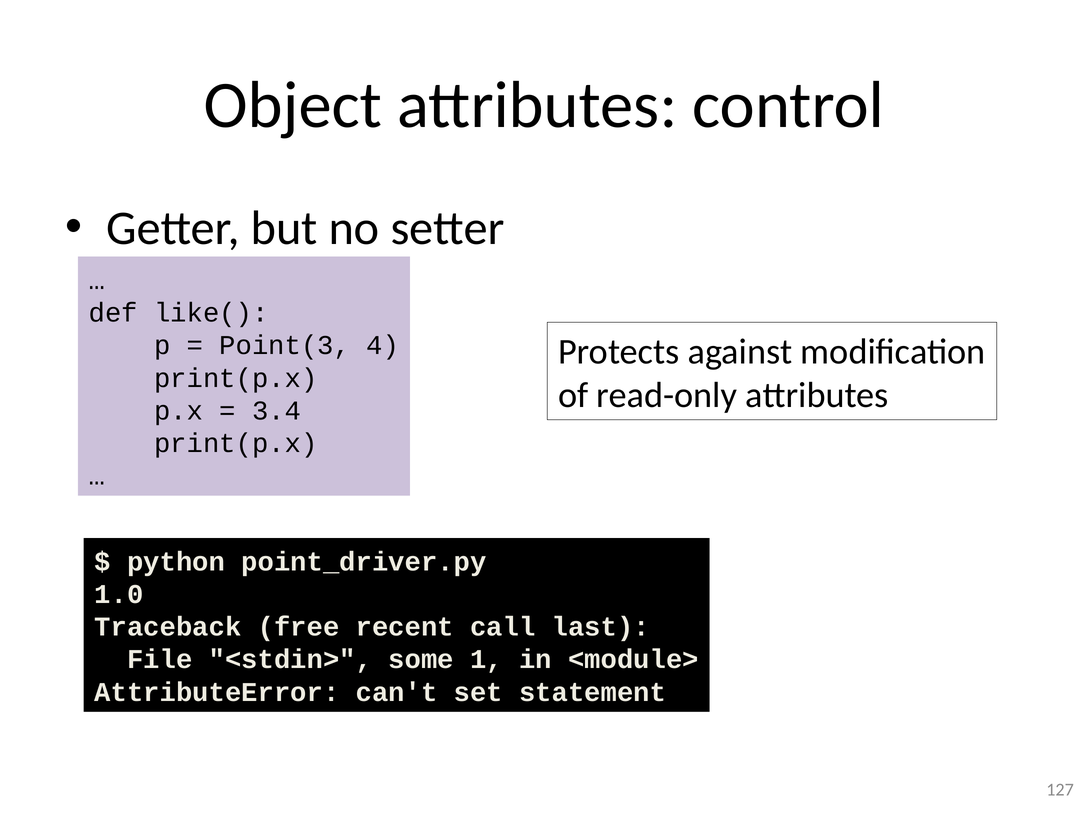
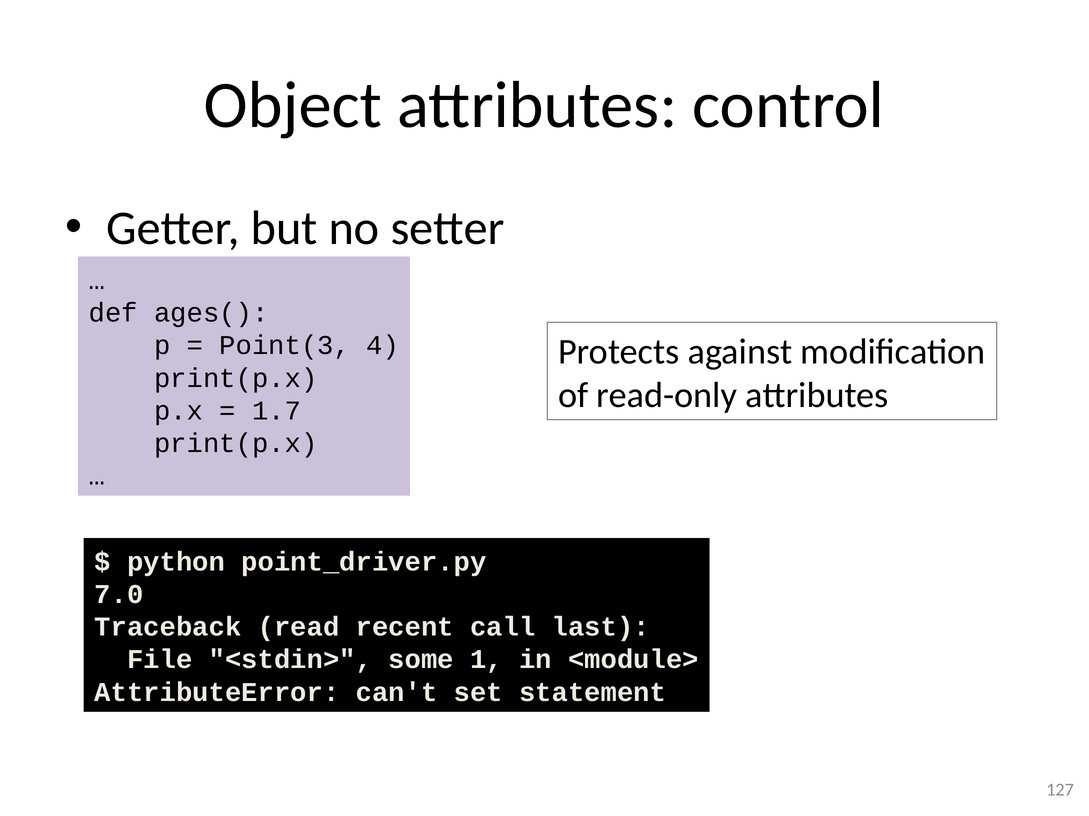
like(: like( -> ages(
3.4: 3.4 -> 1.7
1.0: 1.0 -> 7.0
free: free -> read
